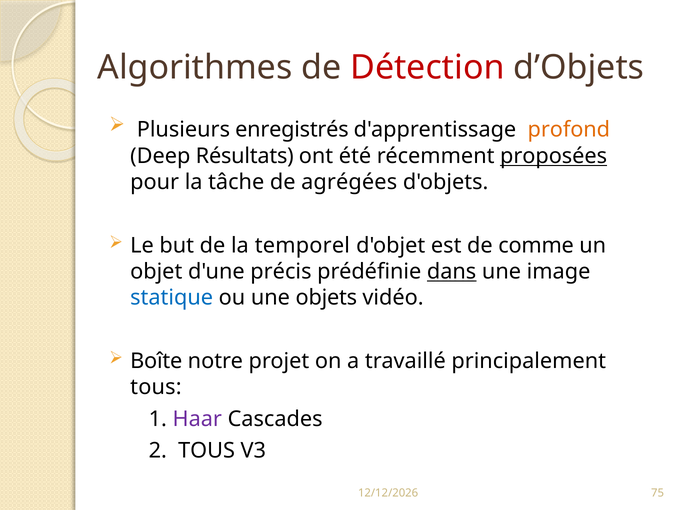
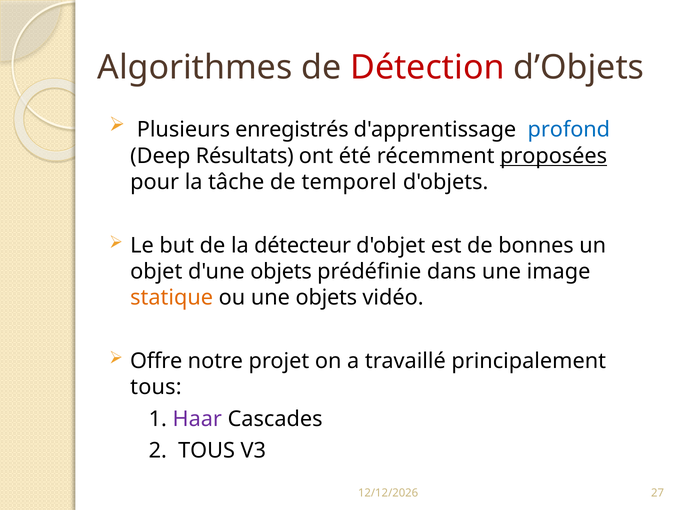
profond colour: orange -> blue
agrégées: agrégées -> temporel
temporel: temporel -> détecteur
comme: comme -> bonnes
d'une précis: précis -> objets
dans underline: present -> none
statique colour: blue -> orange
Boîte: Boîte -> Offre
75: 75 -> 27
